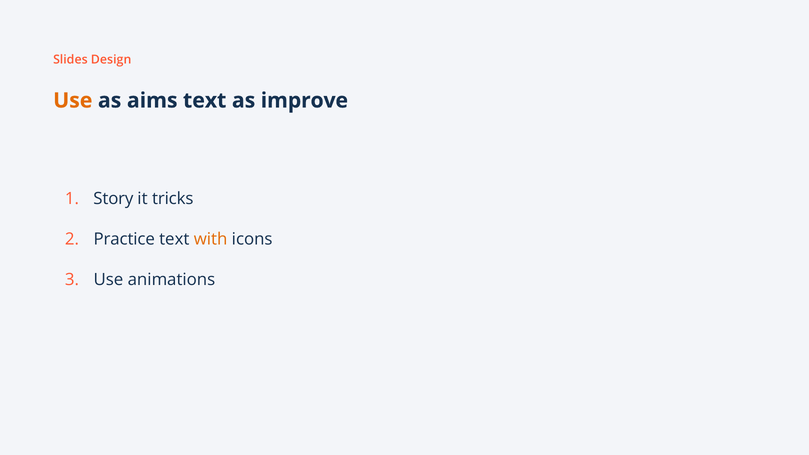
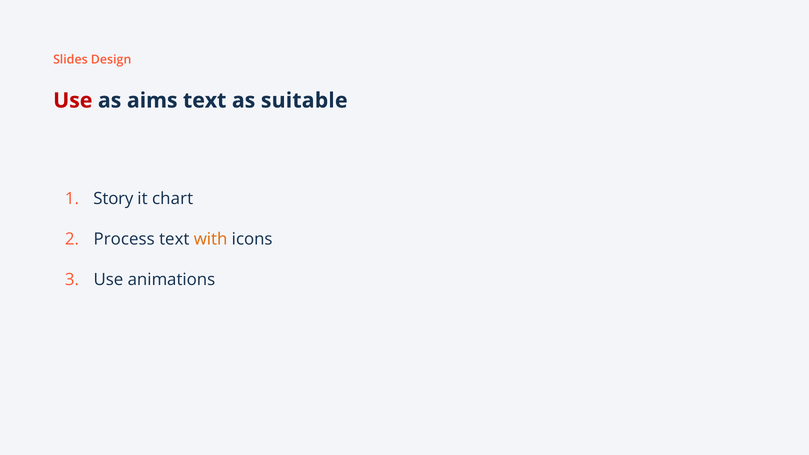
Use at (73, 101) colour: orange -> red
improve: improve -> suitable
tricks: tricks -> chart
Practice: Practice -> Process
